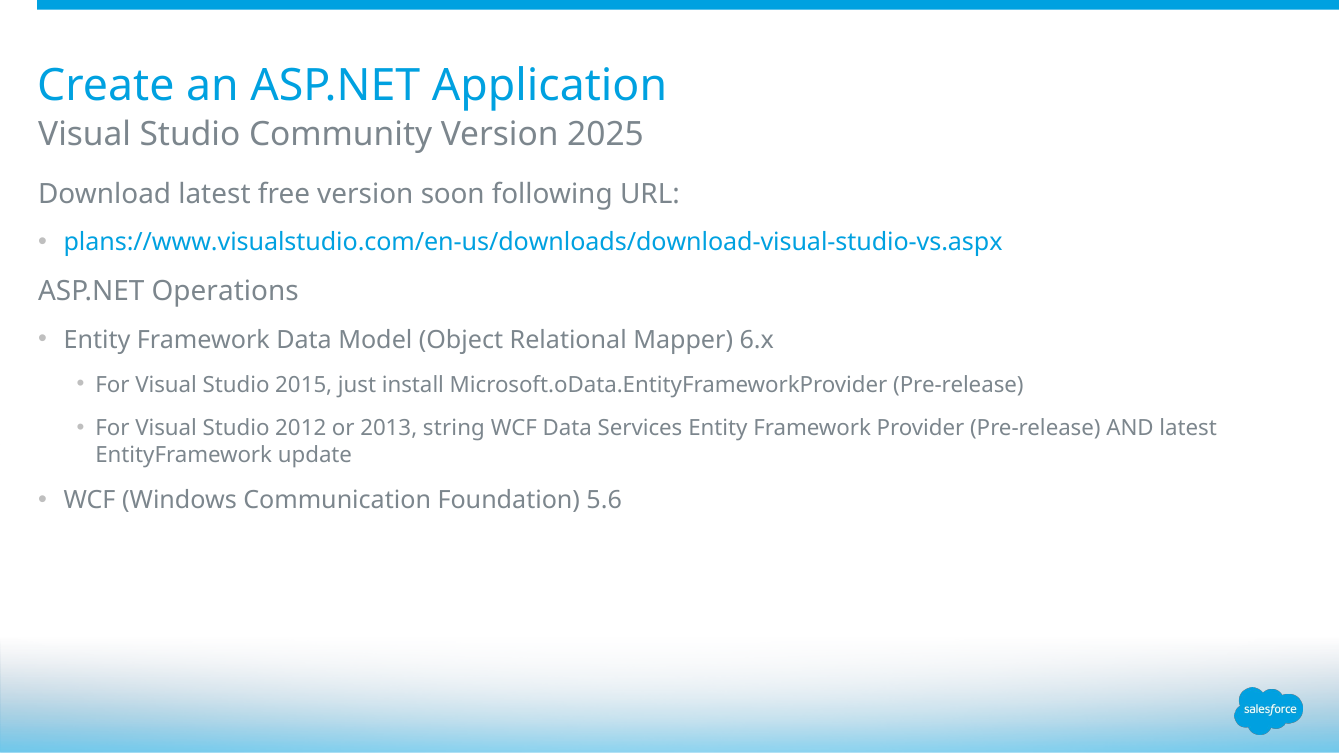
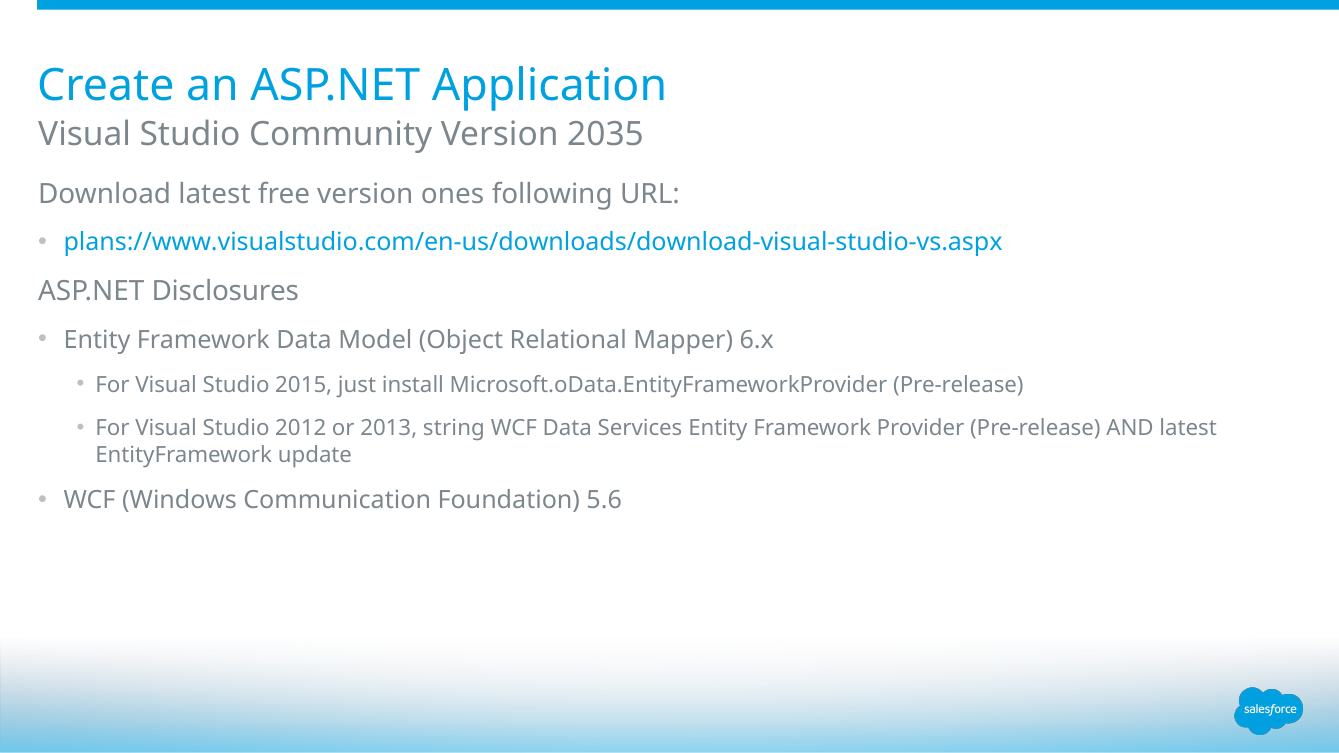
2025: 2025 -> 2035
soon: soon -> ones
Operations: Operations -> Disclosures
